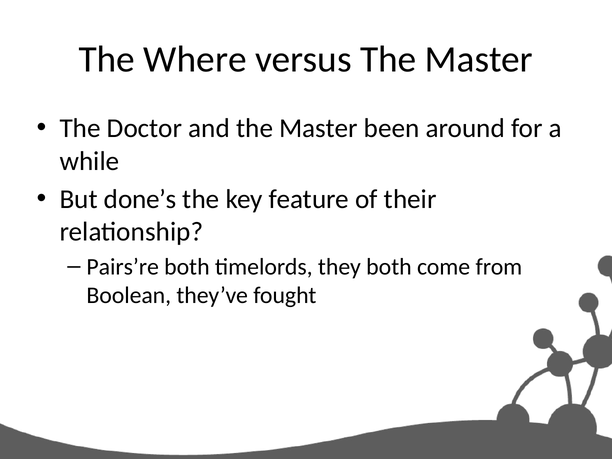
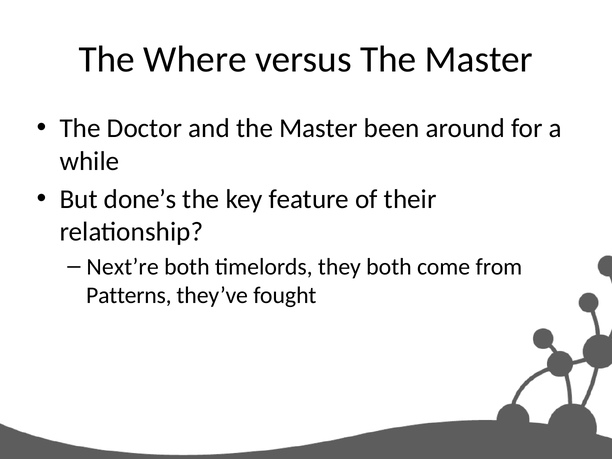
Pairs’re: Pairs’re -> Next’re
Boolean: Boolean -> Patterns
